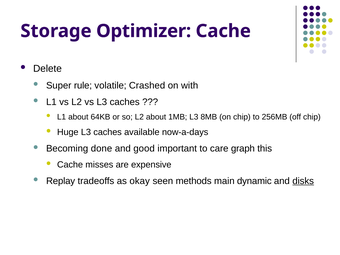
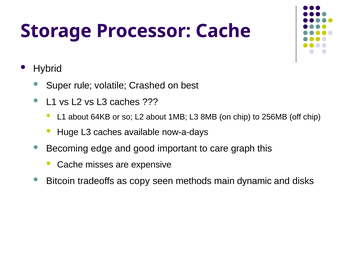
Optimizer: Optimizer -> Processor
Delete: Delete -> Hybrid
with: with -> best
done: done -> edge
Replay: Replay -> Bitcoin
okay: okay -> copy
disks underline: present -> none
